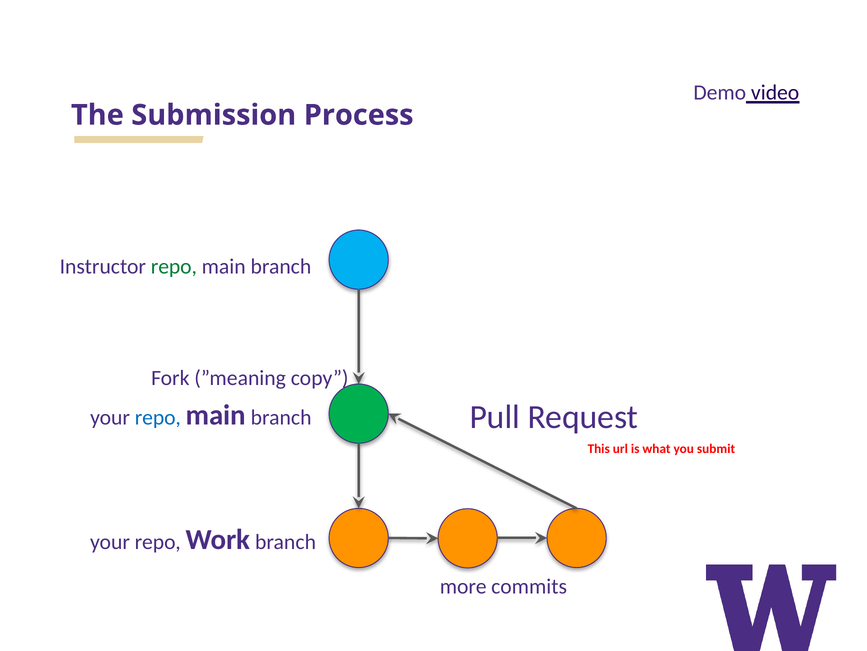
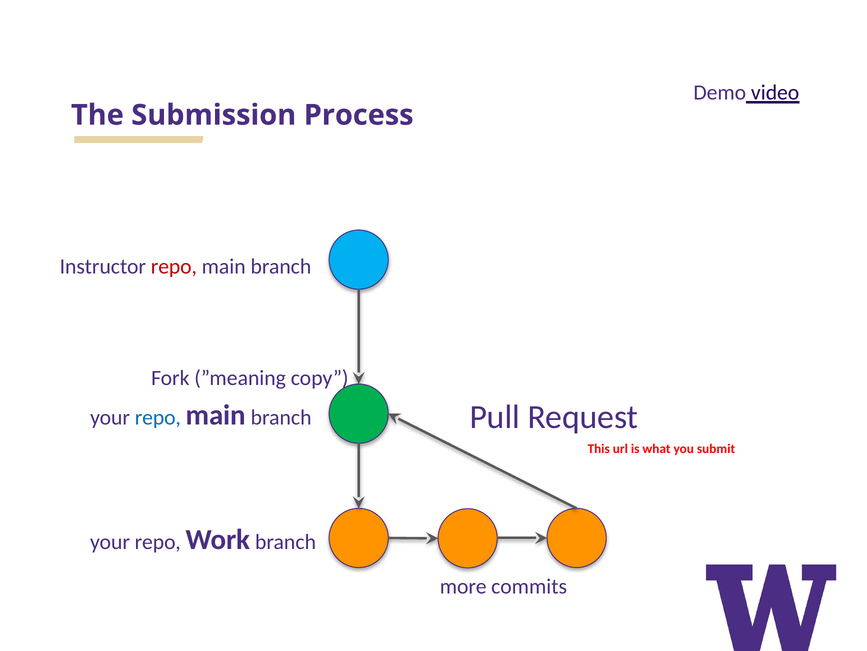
repo at (174, 266) colour: green -> red
